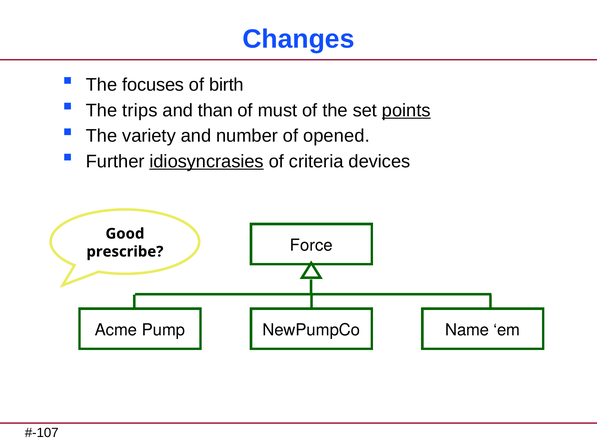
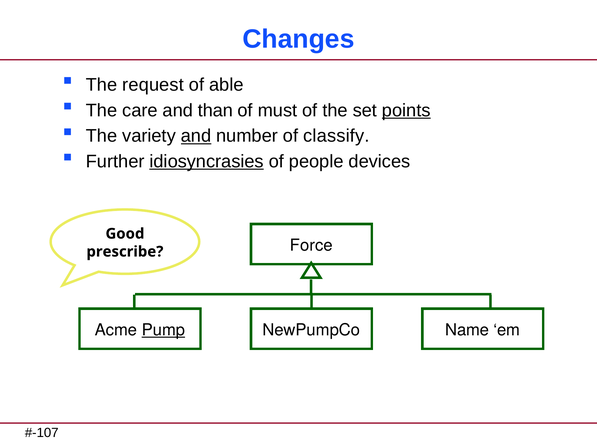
focuses: focuses -> request
birth: birth -> able
trips: trips -> care
and at (196, 136) underline: none -> present
opened: opened -> classify
criteria: criteria -> people
Pump underline: none -> present
